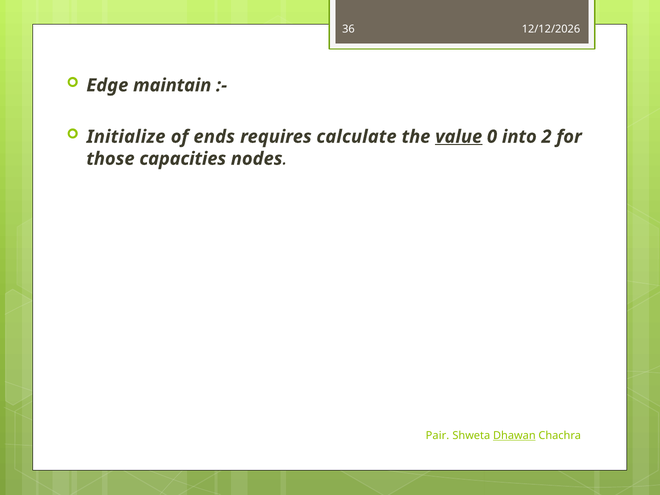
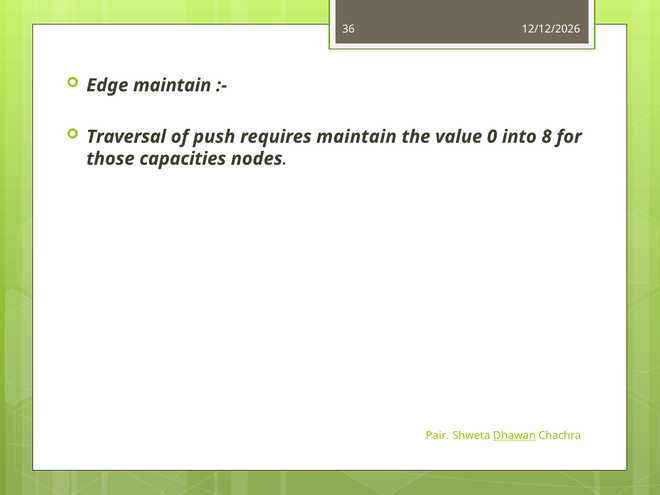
Initialize: Initialize -> Traversal
ends: ends -> push
requires calculate: calculate -> maintain
value underline: present -> none
2: 2 -> 8
